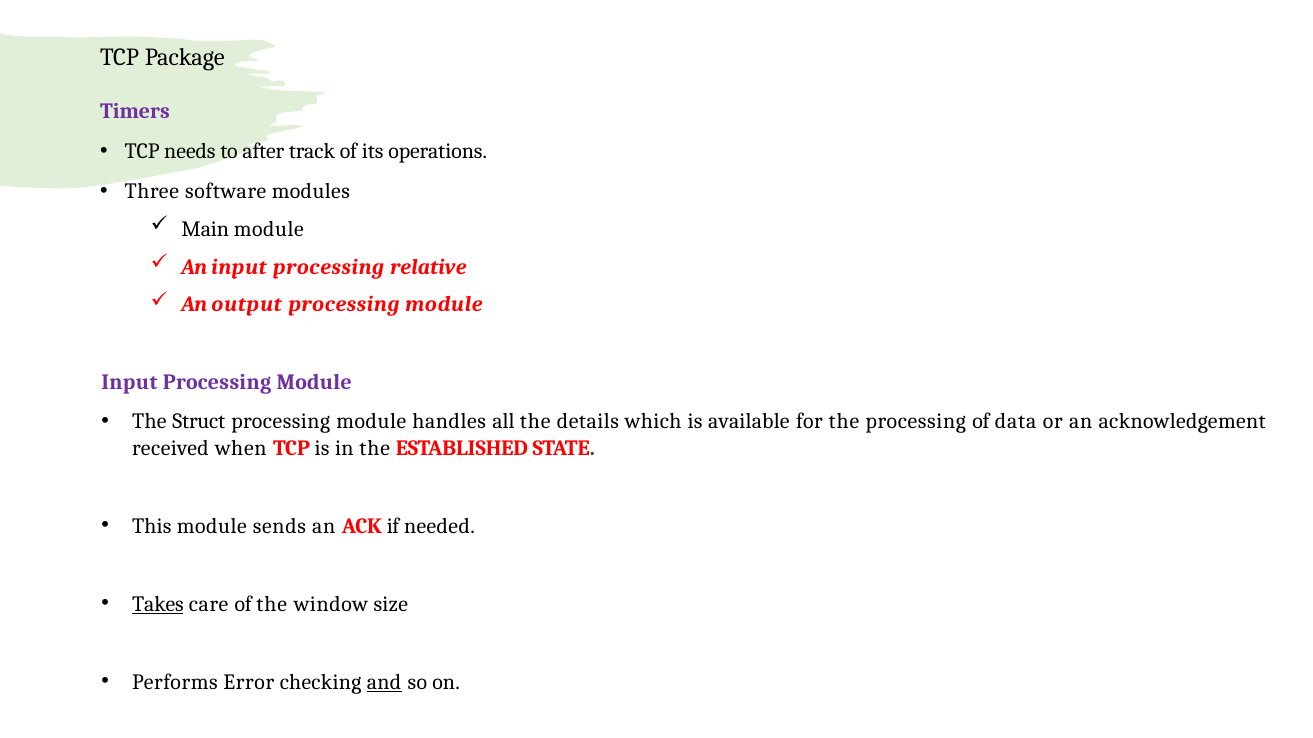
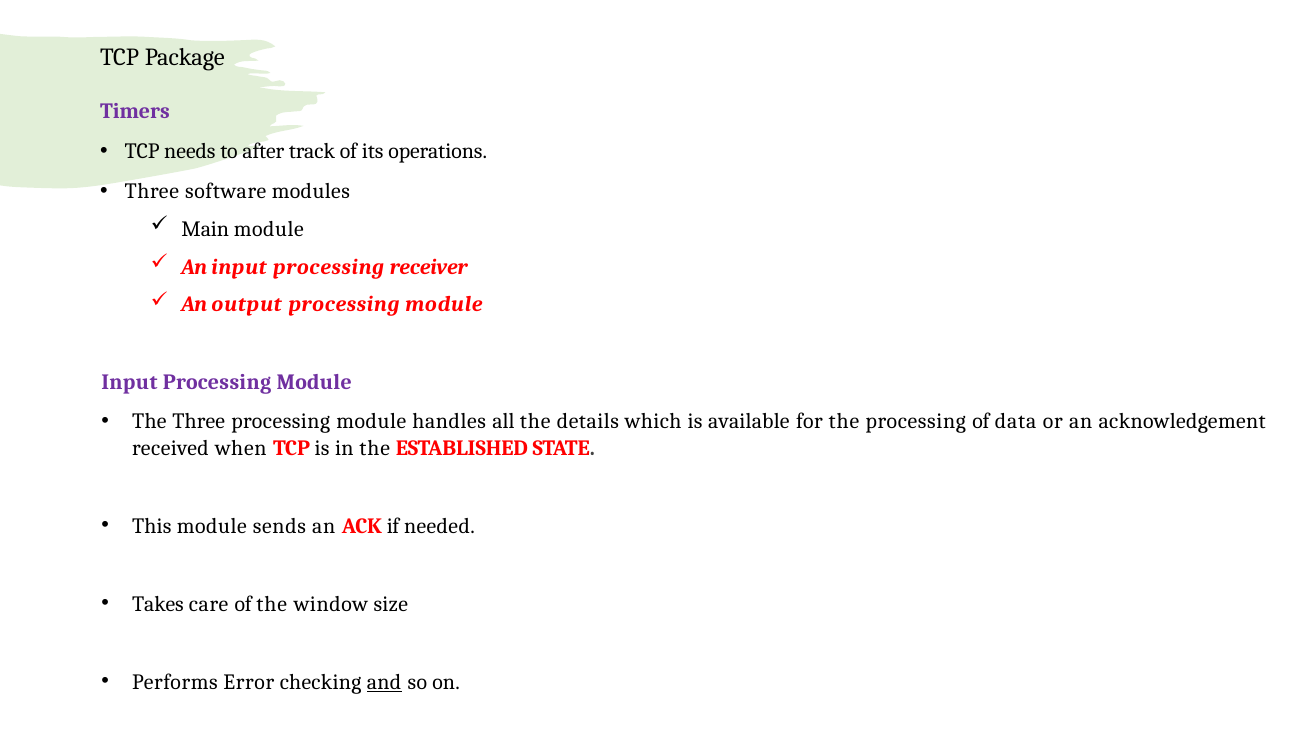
relative: relative -> receiver
The Struct: Struct -> Three
Takes underline: present -> none
